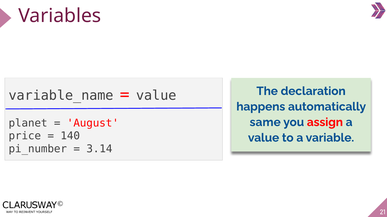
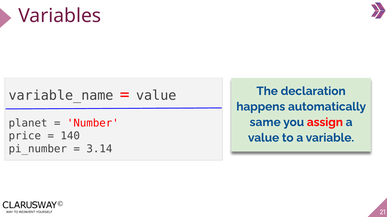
August: August -> Number
